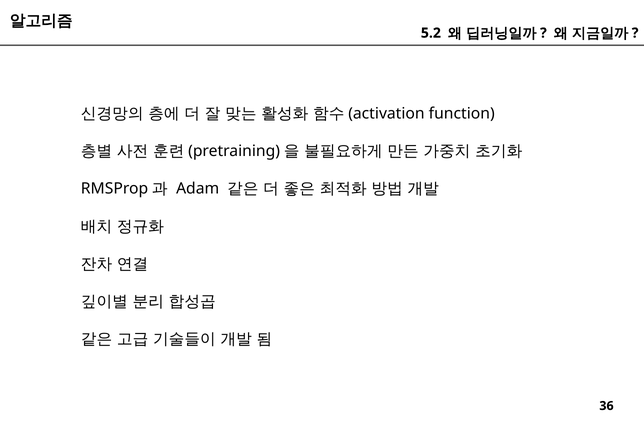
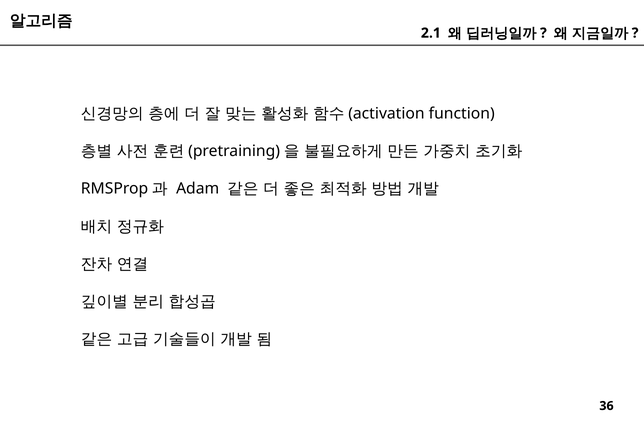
5.2: 5.2 -> 2.1
